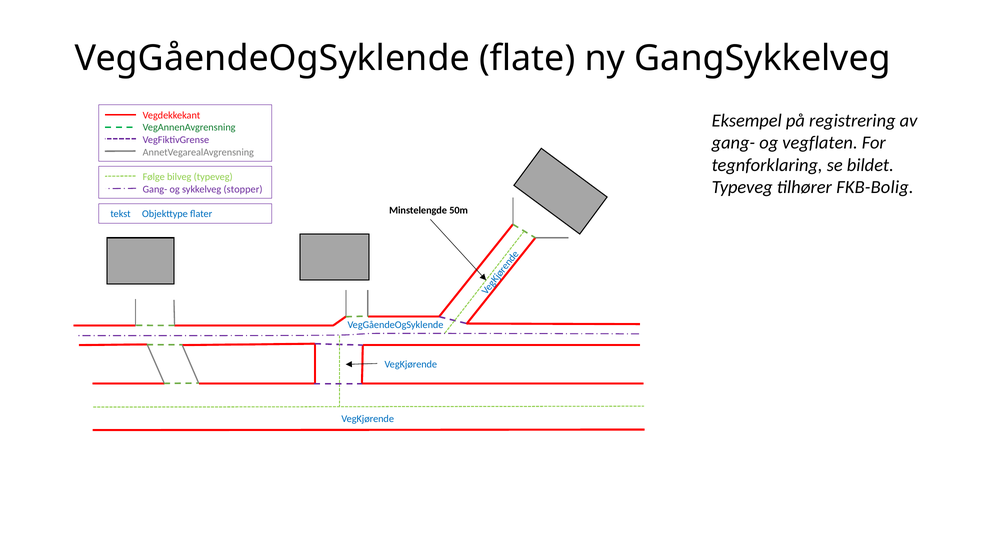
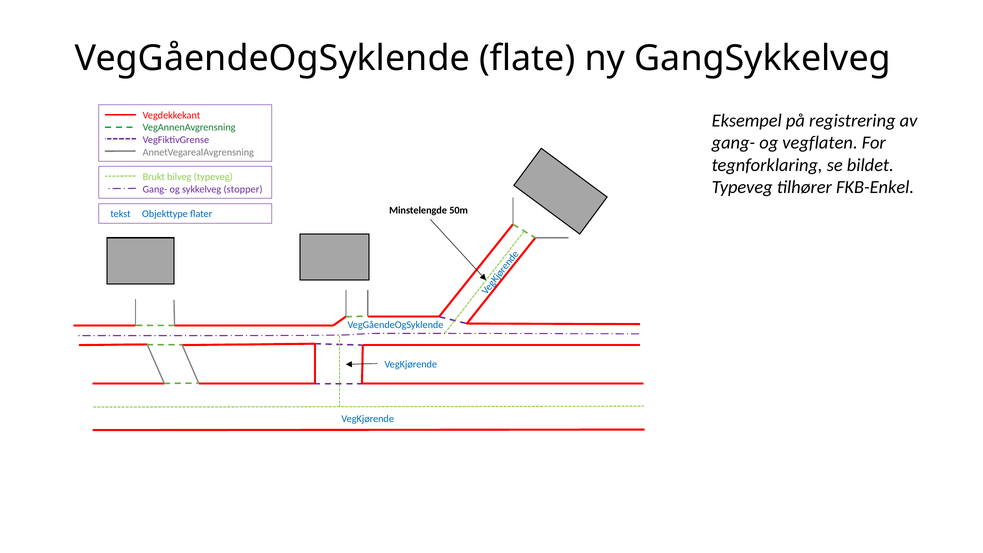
Følge: Følge -> Brukt
FKB-Bolig: FKB-Bolig -> FKB-Enkel
